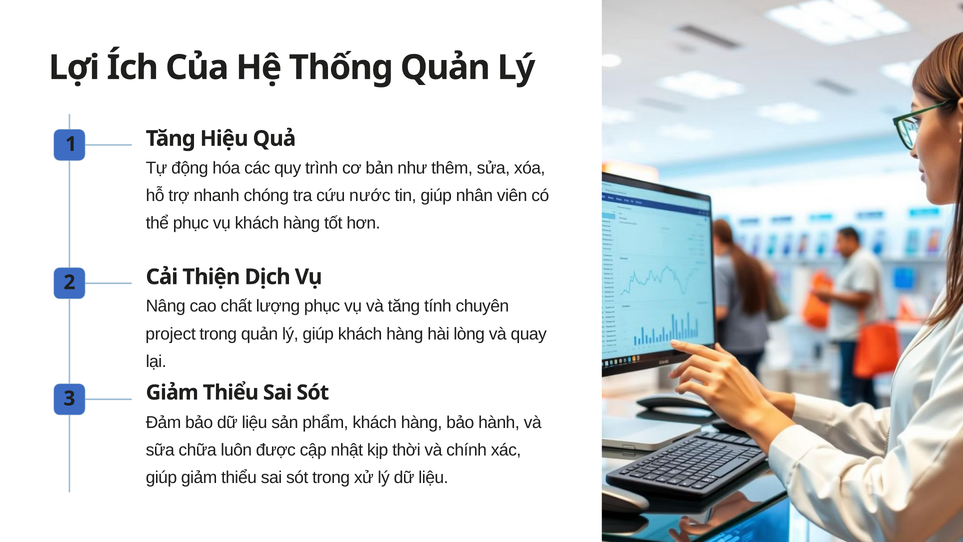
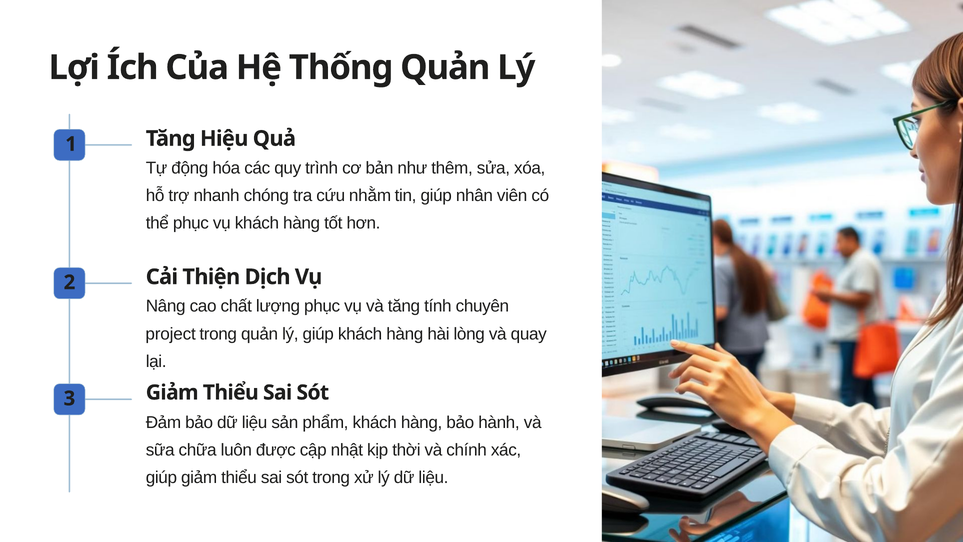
nước: nước -> nhằm
